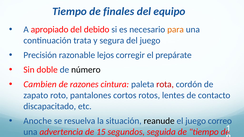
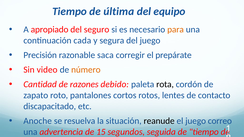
finales: finales -> última
debido: debido -> seguro
trata: trata -> cada
lejos: lejos -> saca
doble: doble -> video
número colour: black -> orange
Cambien: Cambien -> Cantidad
cintura: cintura -> debido
rota colour: red -> black
